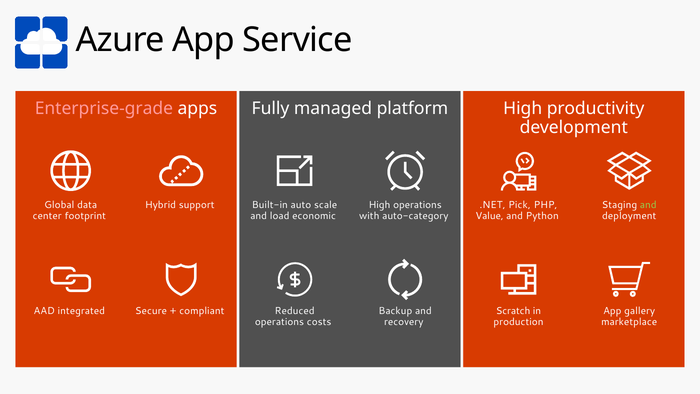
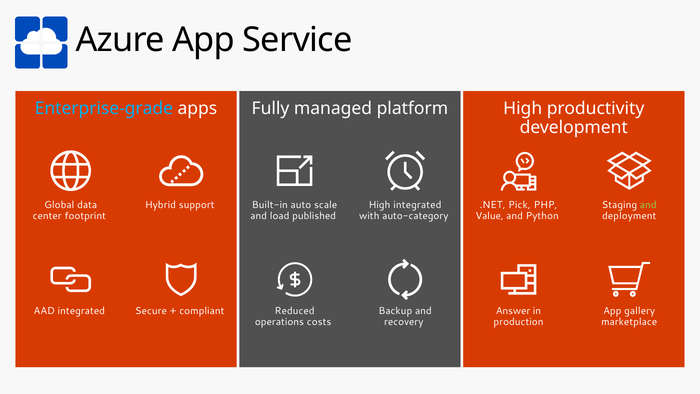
Enterprise-grade colour: pink -> light blue
High operations: operations -> integrated
economic: economic -> published
Scratch: Scratch -> Answer
